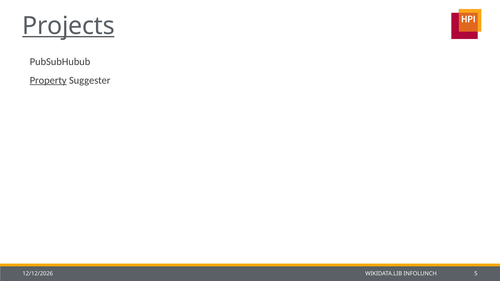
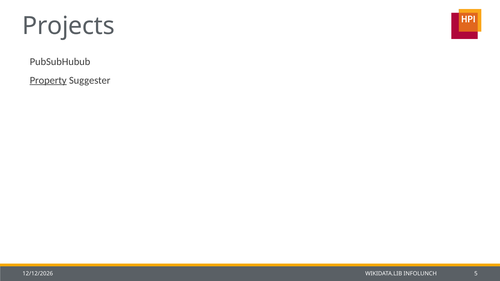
Projects underline: present -> none
